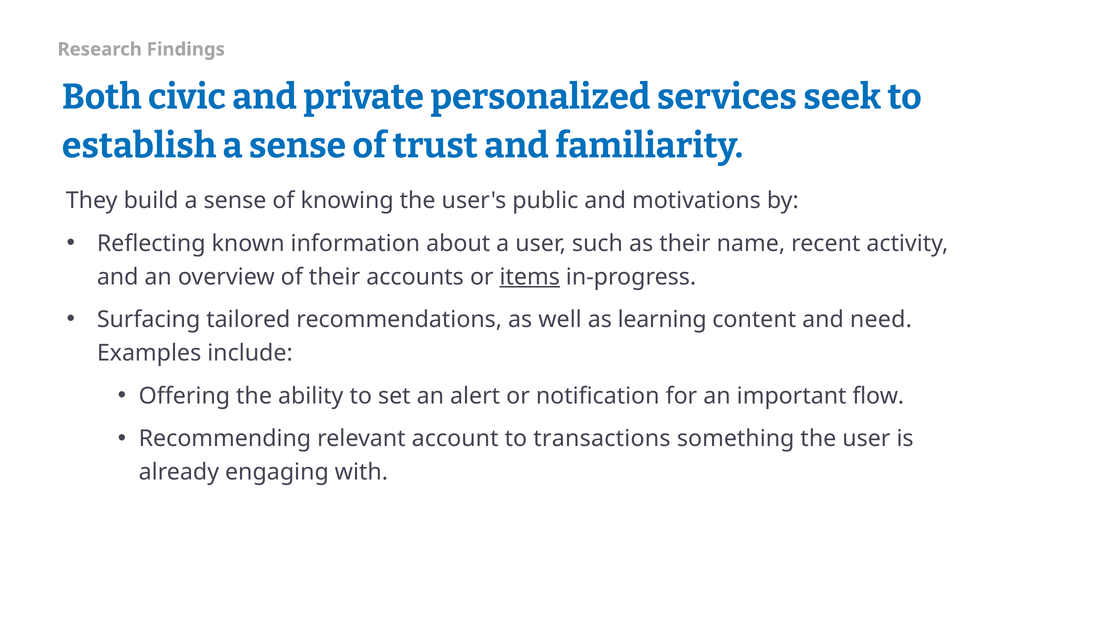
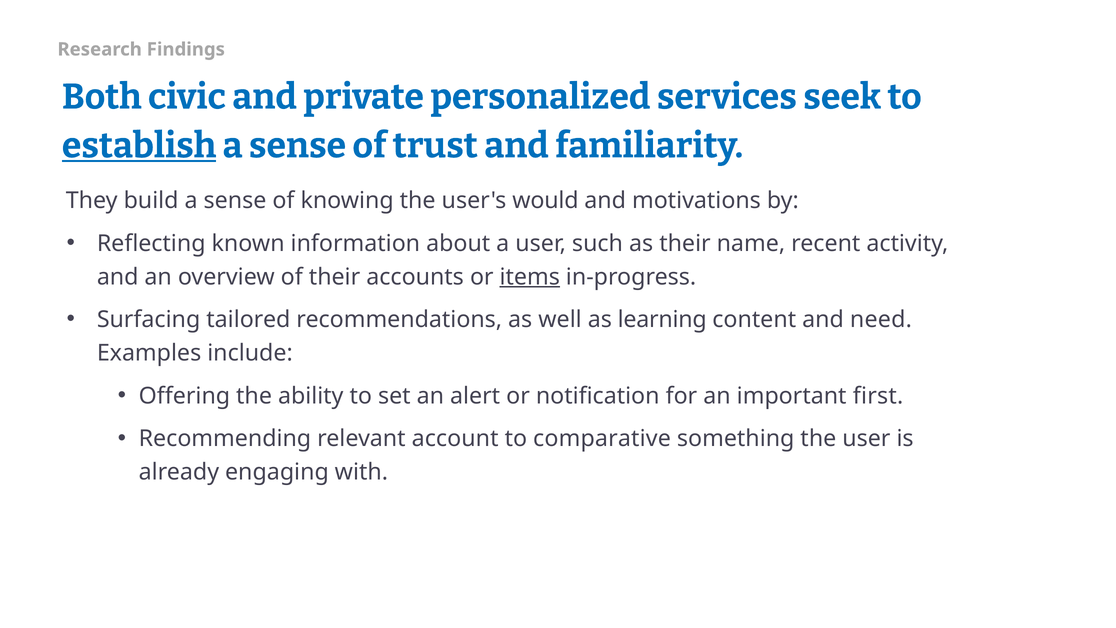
establish underline: none -> present
public: public -> would
flow: flow -> first
transactions: transactions -> comparative
